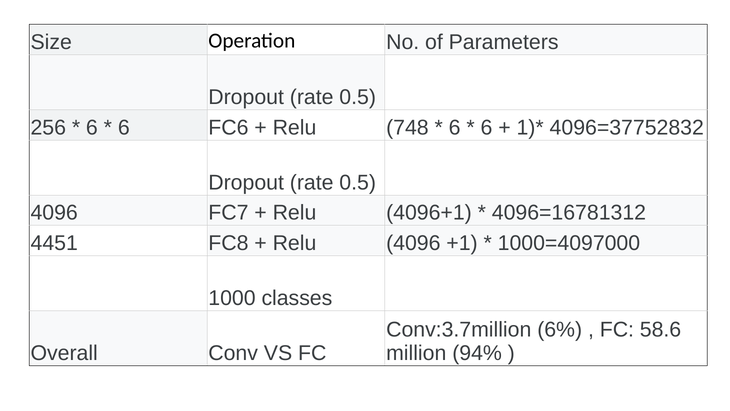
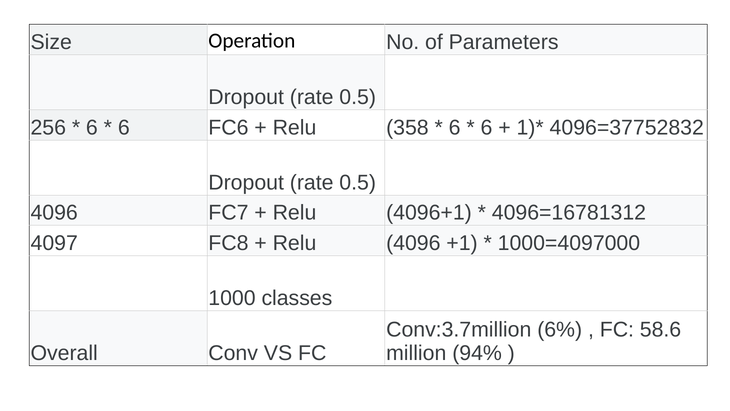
748: 748 -> 358
4451: 4451 -> 4097
